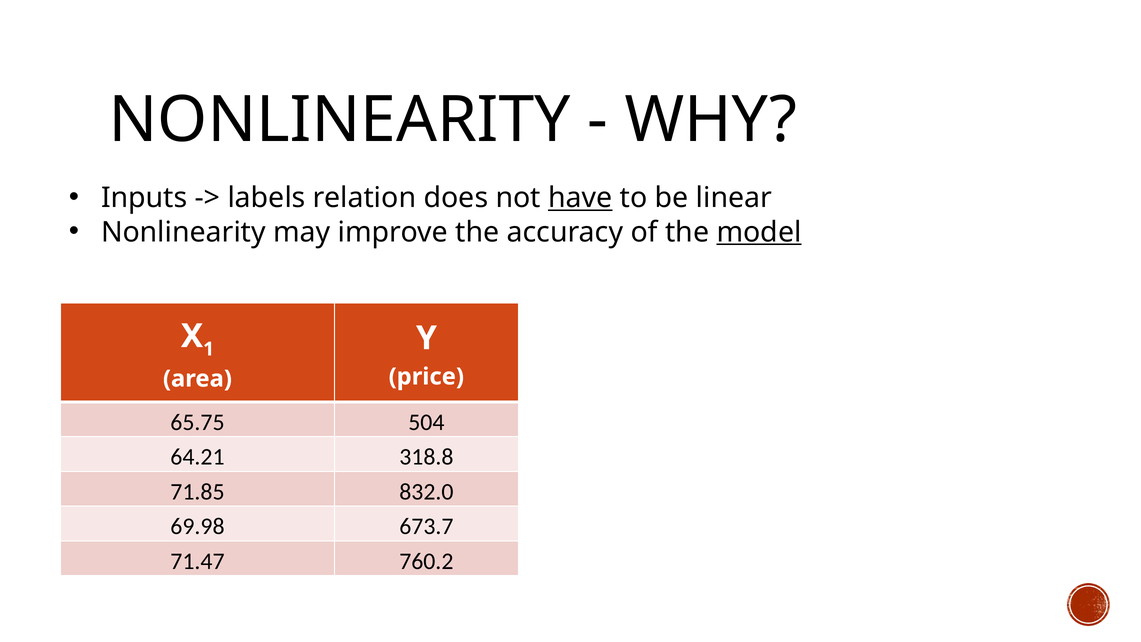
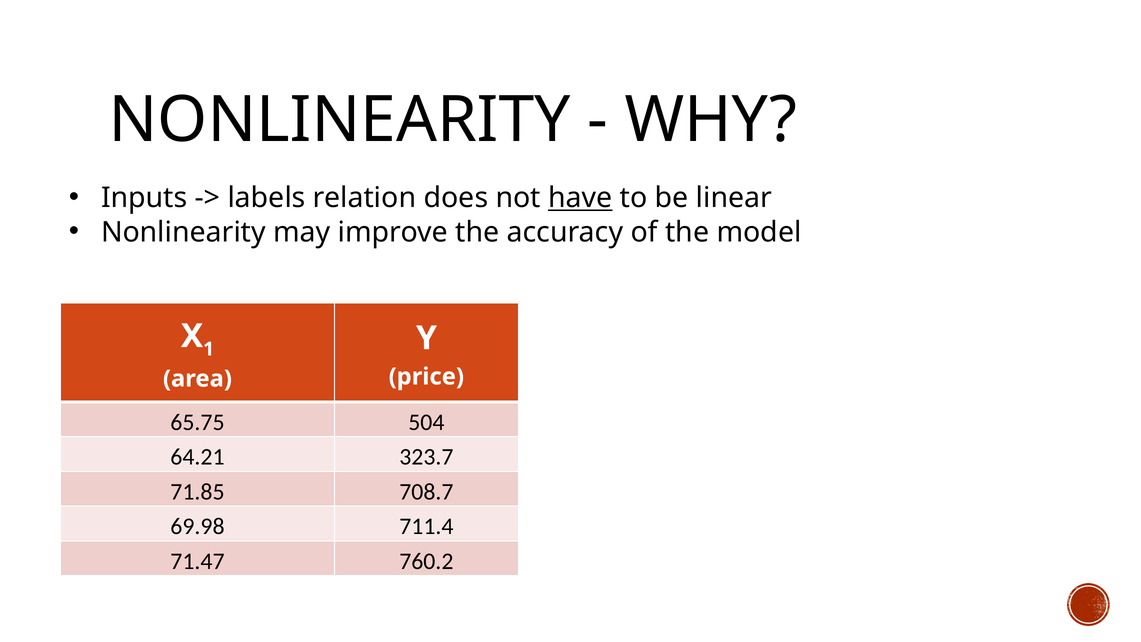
model underline: present -> none
318.8: 318.8 -> 323.7
832.0: 832.0 -> 708.7
673.7: 673.7 -> 711.4
